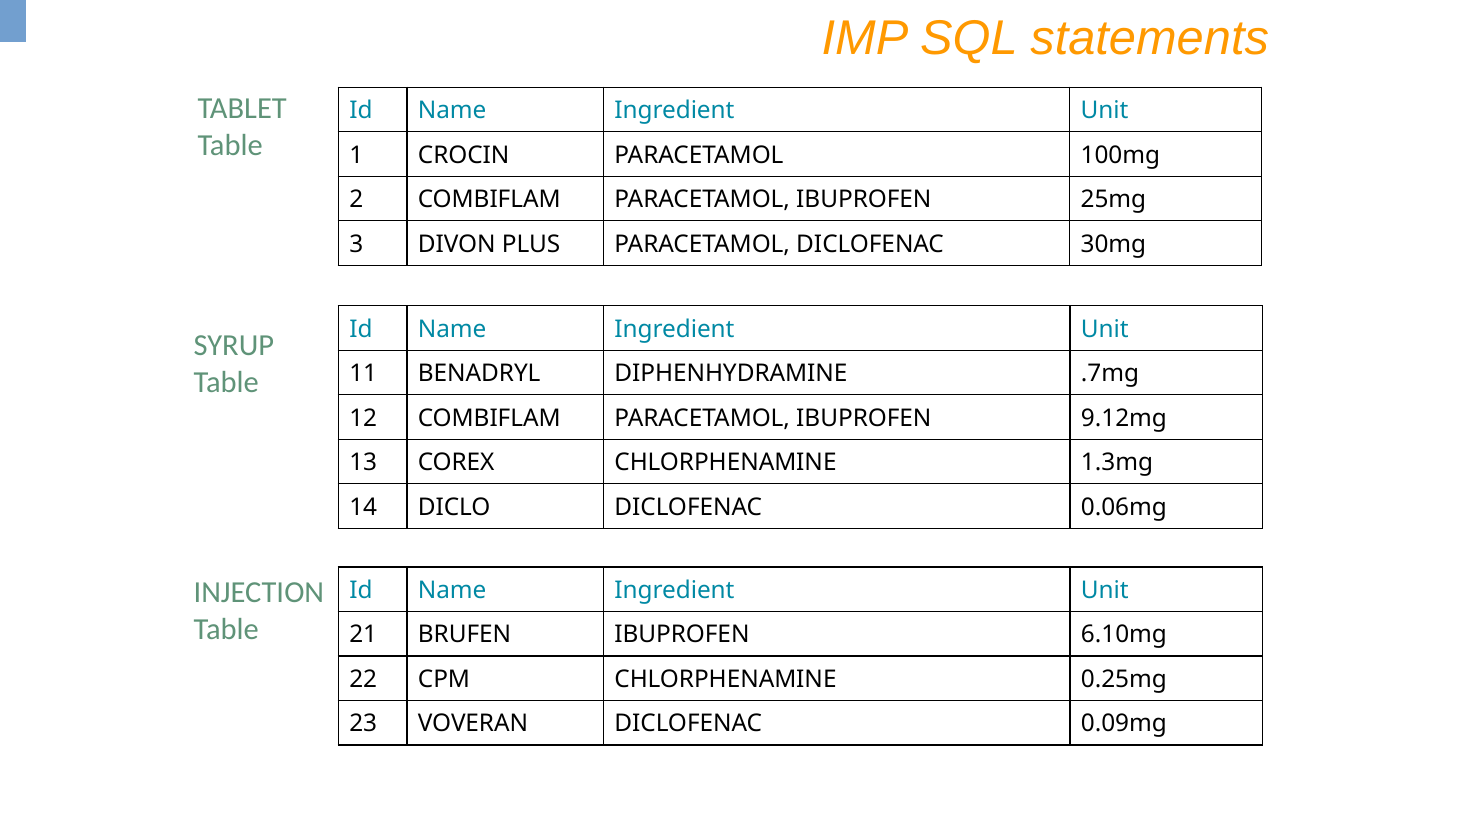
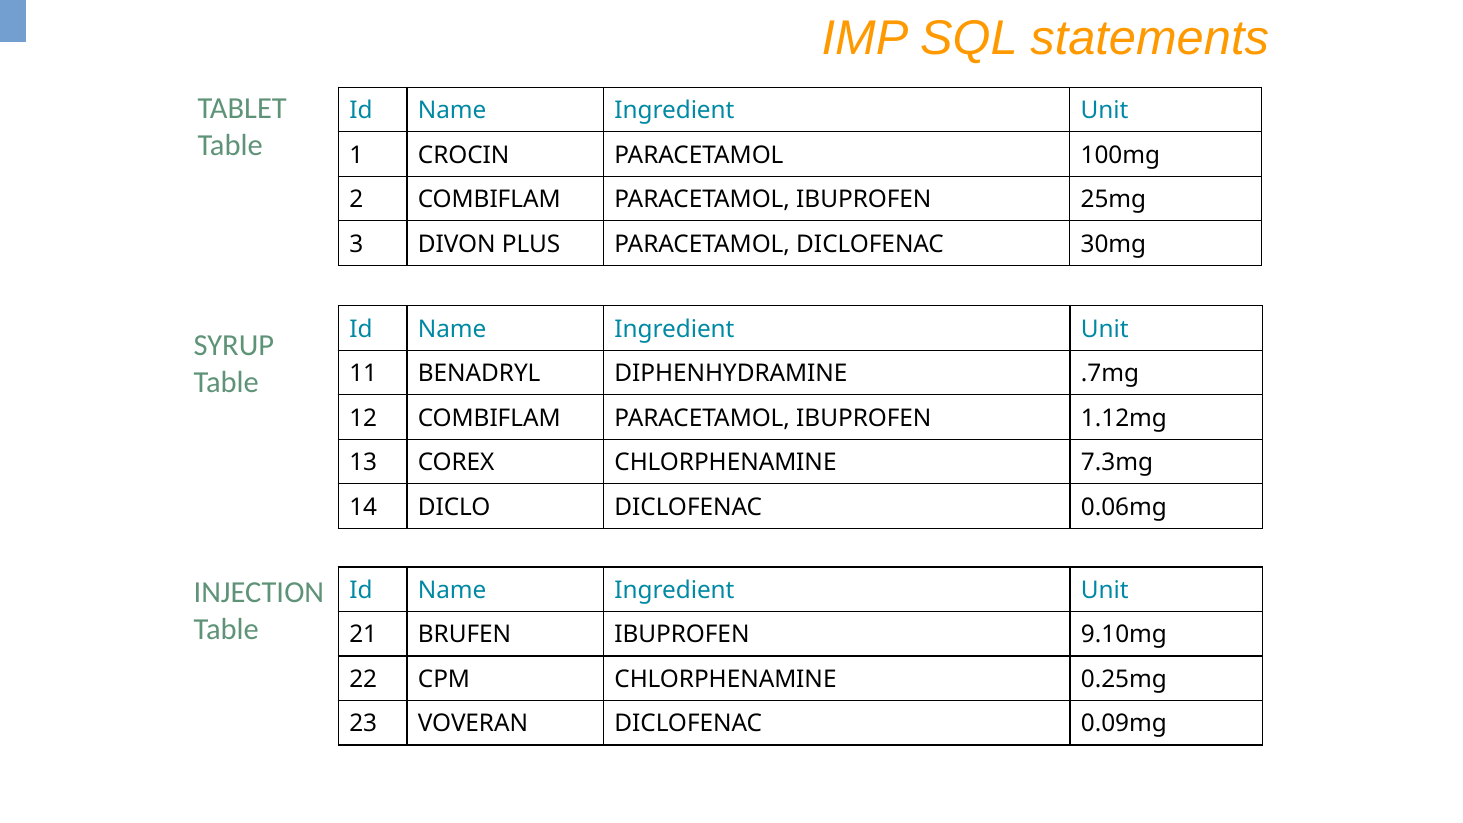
9.12mg: 9.12mg -> 1.12mg
1.3mg: 1.3mg -> 7.3mg
6.10mg: 6.10mg -> 9.10mg
